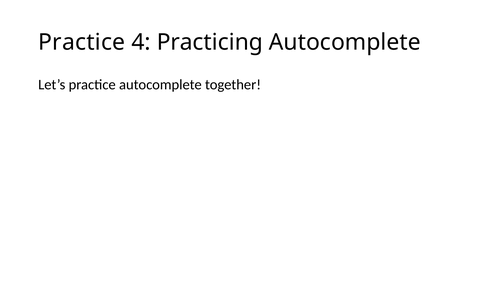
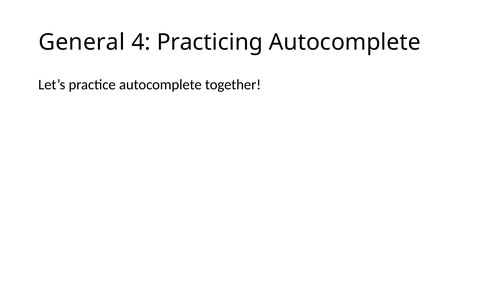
Practice at (82, 42): Practice -> General
